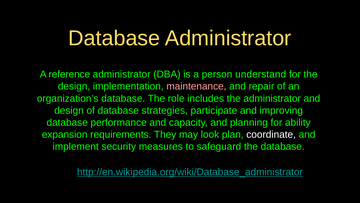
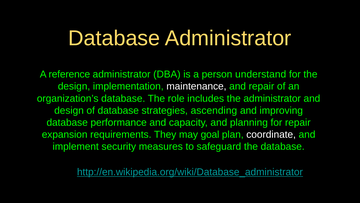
maintenance colour: pink -> white
participate: participate -> ascending
for ability: ability -> repair
look: look -> goal
